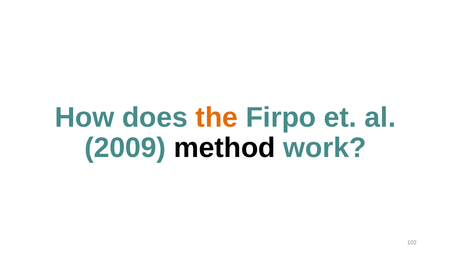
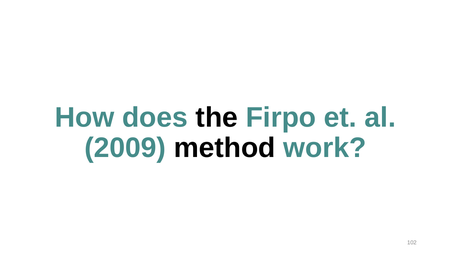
the colour: orange -> black
